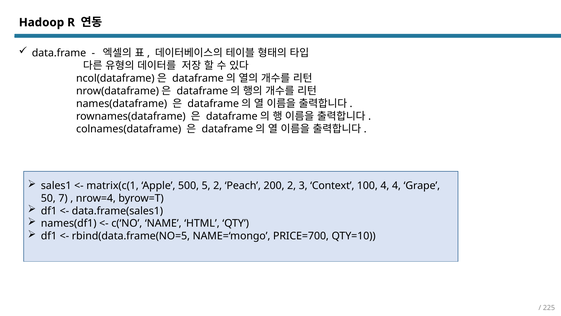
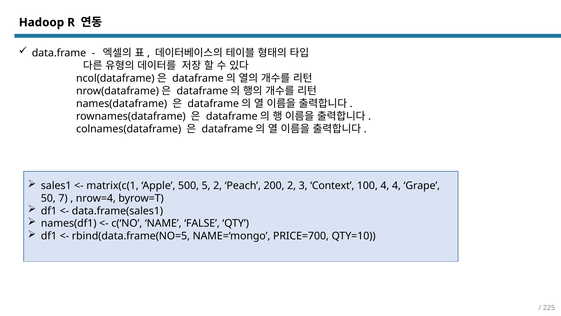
HTML: HTML -> FALSE
